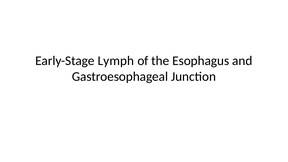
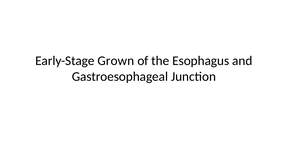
Lymph: Lymph -> Grown
